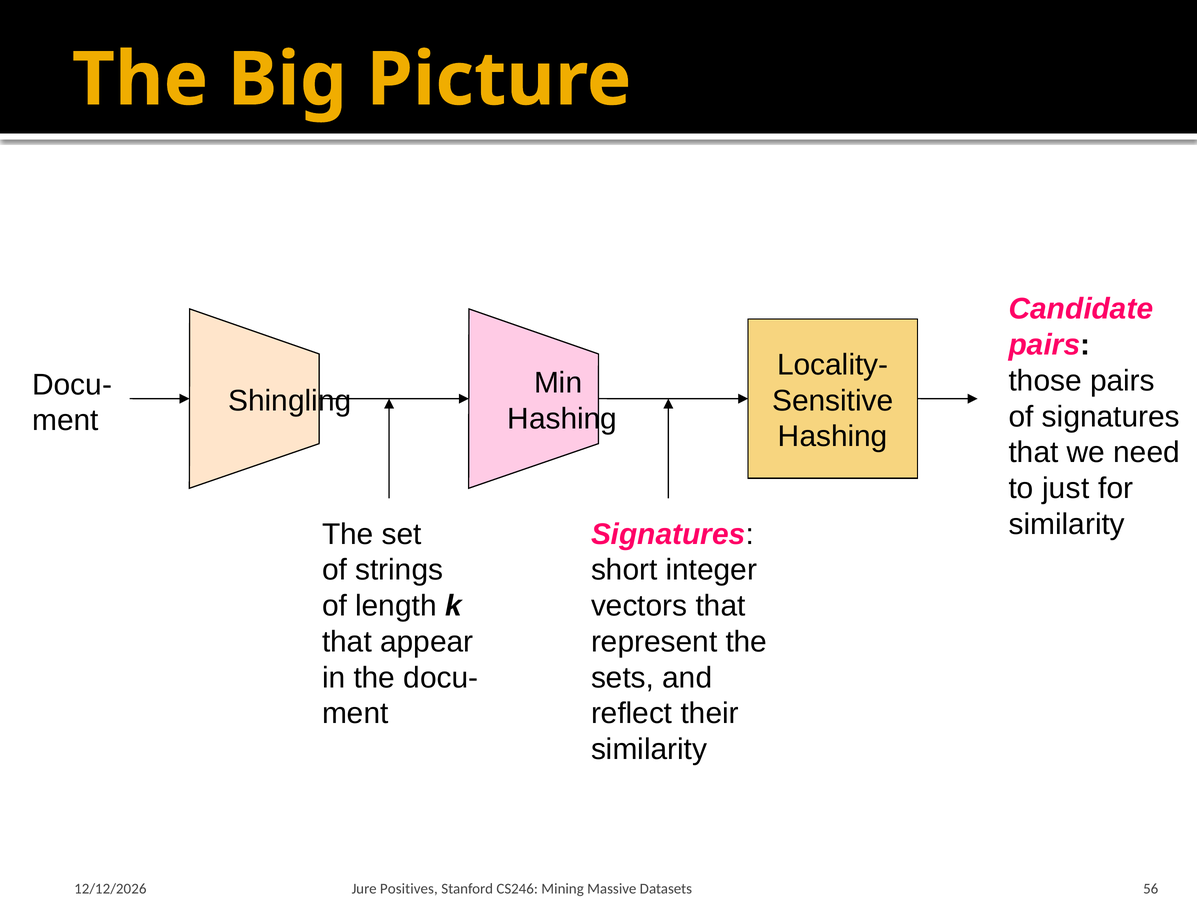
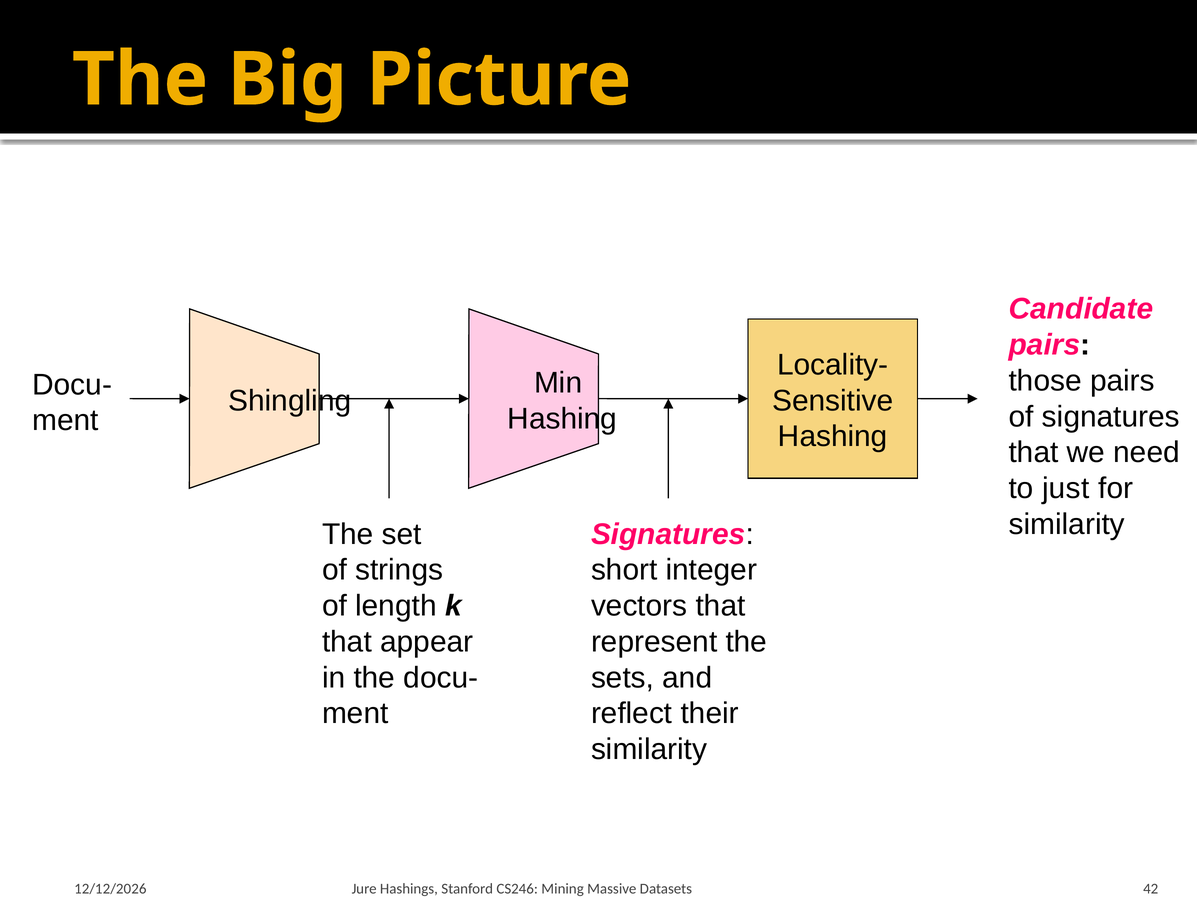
Positives: Positives -> Hashings
56: 56 -> 42
